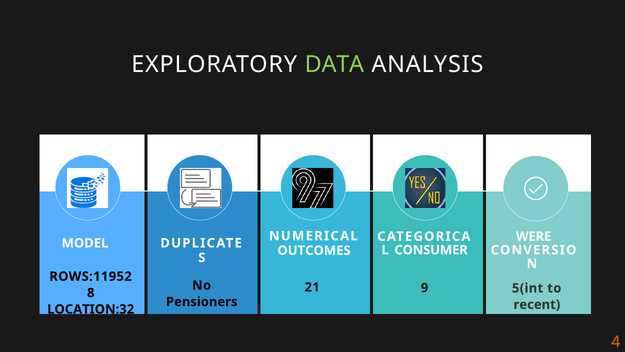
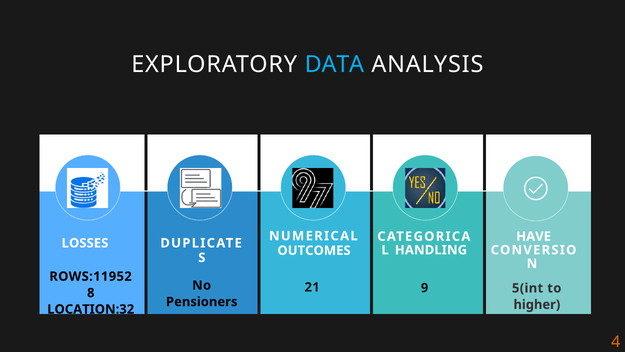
DATA colour: light green -> light blue
WERE: WERE -> HAVE
MODEL: MODEL -> LOSSES
CONSUMER: CONSUMER -> HANDLING
recent: recent -> higher
